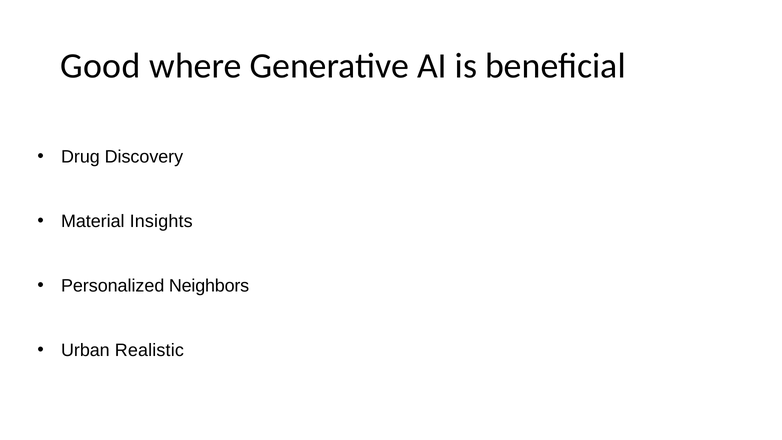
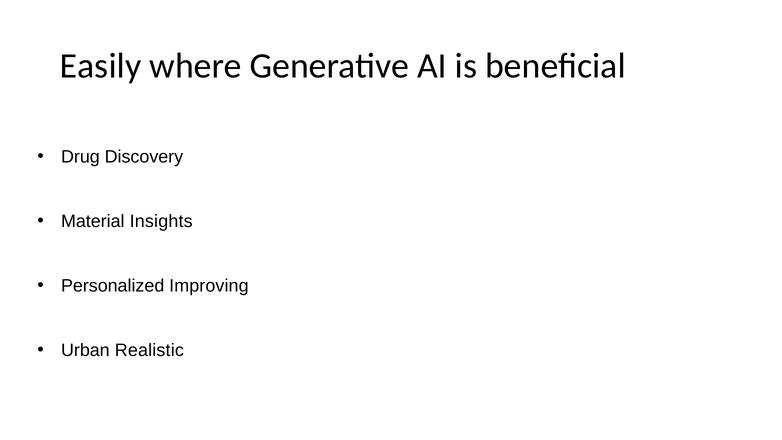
Good: Good -> Easily
Neighbors: Neighbors -> Improving
